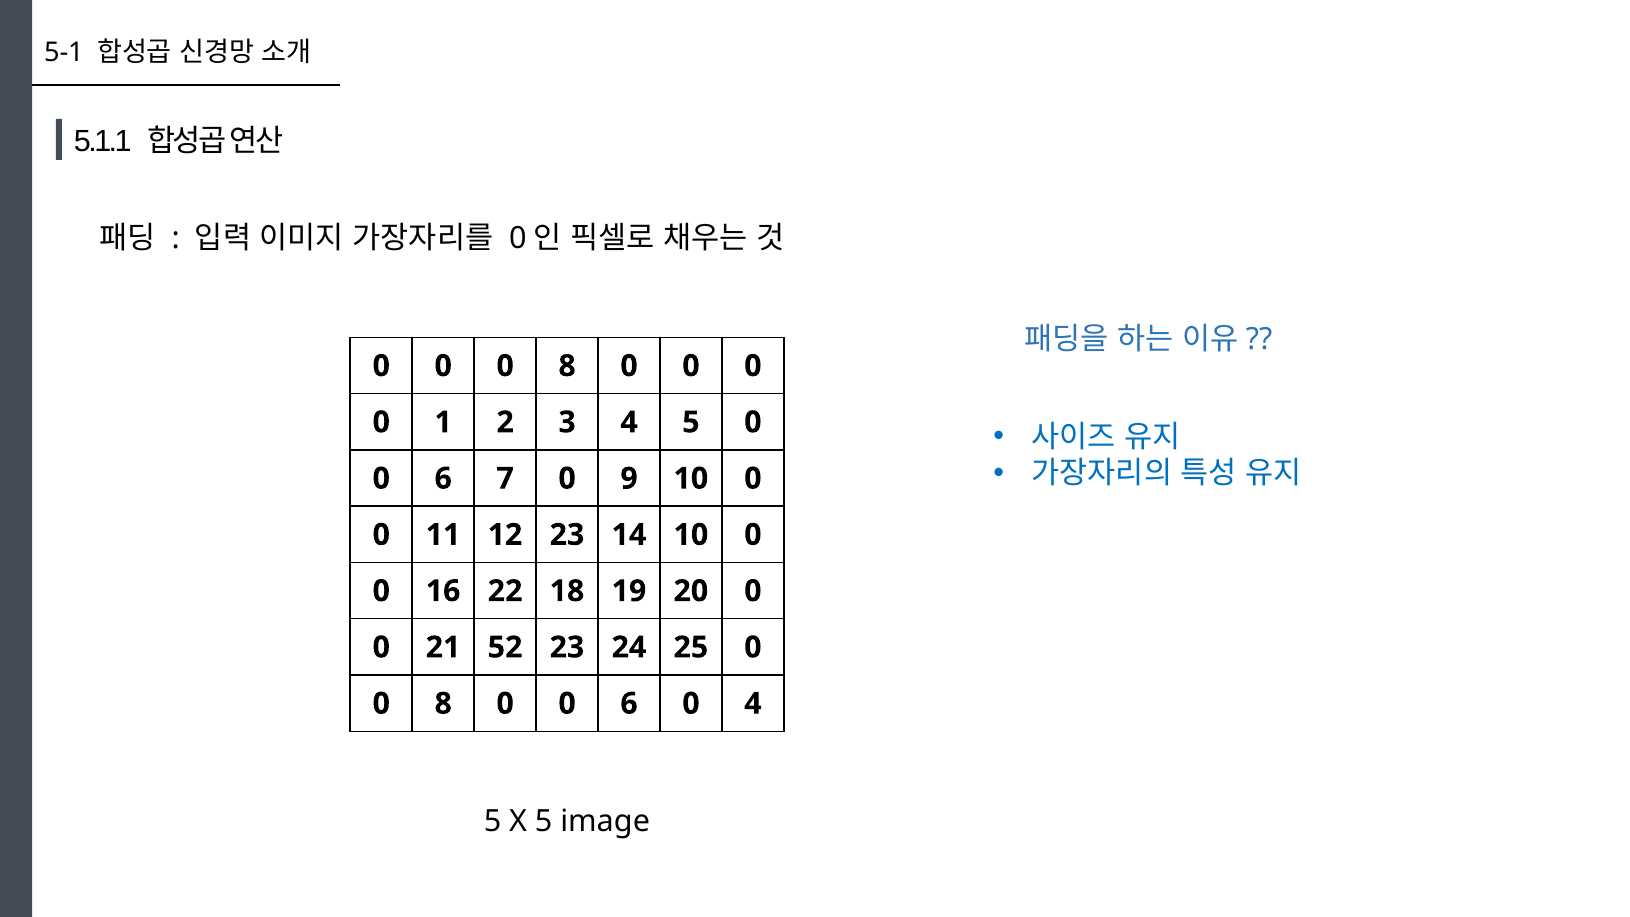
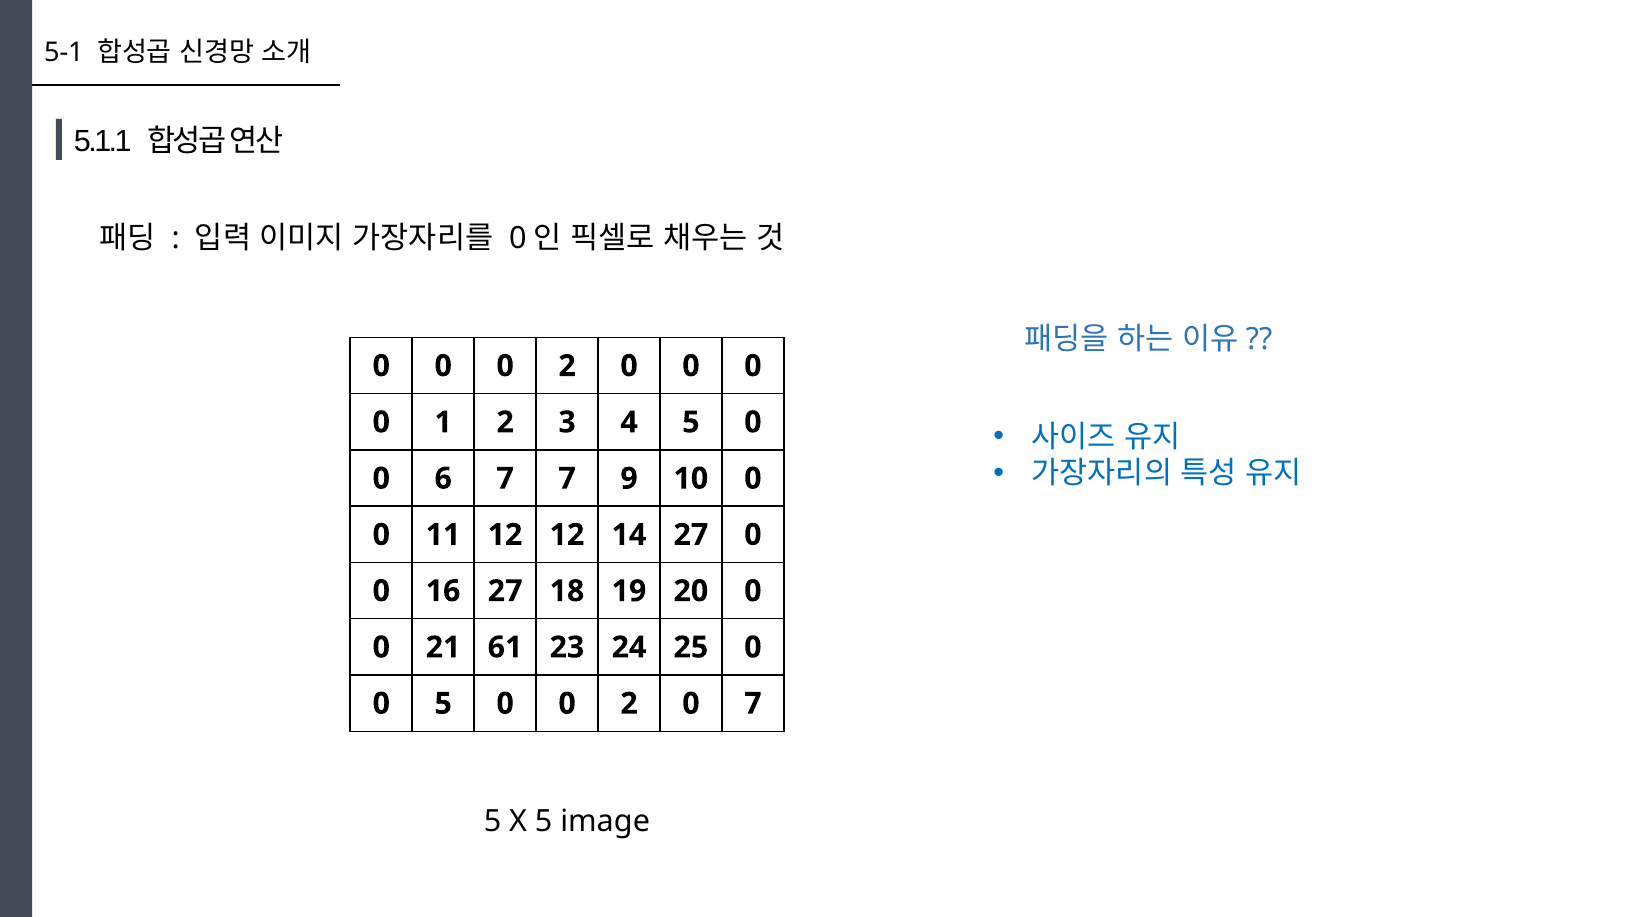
8 at (567, 366): 8 -> 2
7 0: 0 -> 7
12 23: 23 -> 12
14 10: 10 -> 27
16 22: 22 -> 27
52: 52 -> 61
8 at (443, 704): 8 -> 5
6 at (629, 704): 6 -> 2
0 4: 4 -> 7
